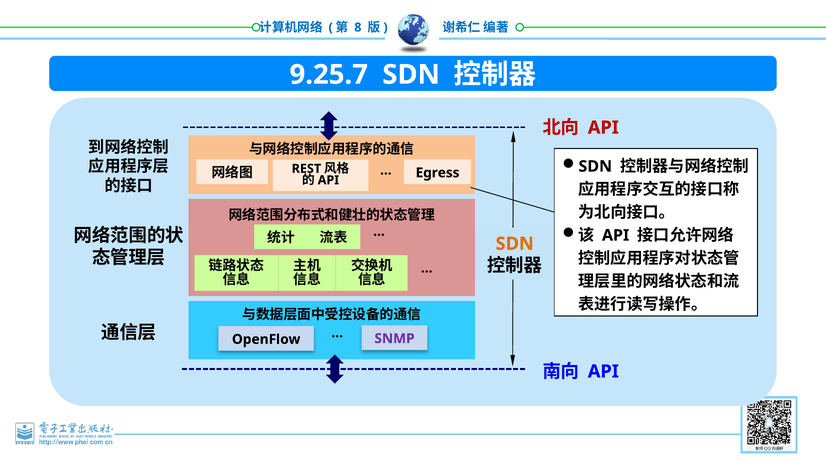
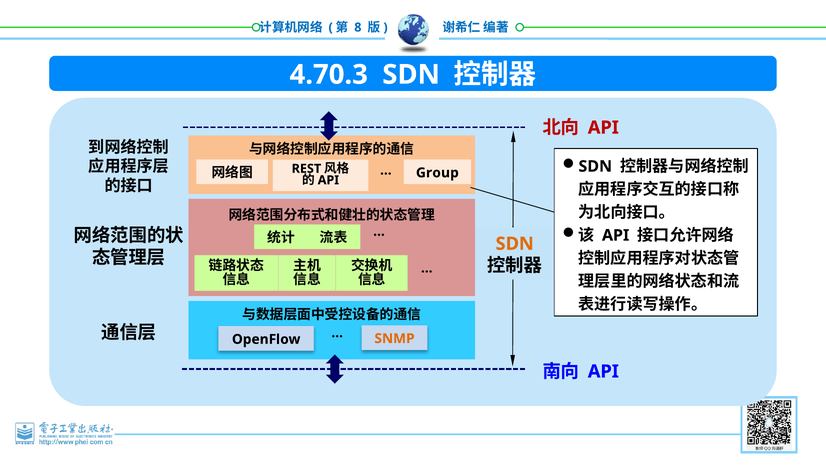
9.25.7: 9.25.7 -> 4.70.3
Egress: Egress -> Group
SNMP colour: purple -> orange
